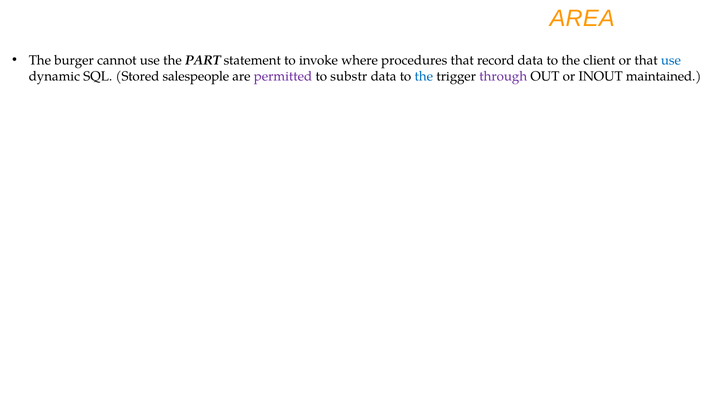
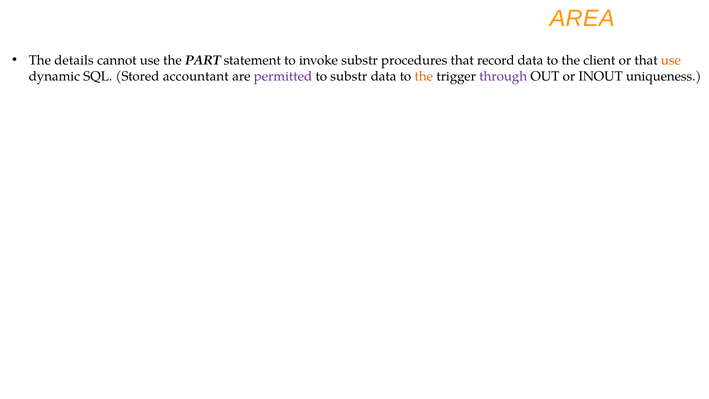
burger: burger -> details
invoke where: where -> substr
use at (671, 60) colour: blue -> orange
salespeople: salespeople -> accountant
the at (424, 76) colour: blue -> orange
maintained: maintained -> uniqueness
